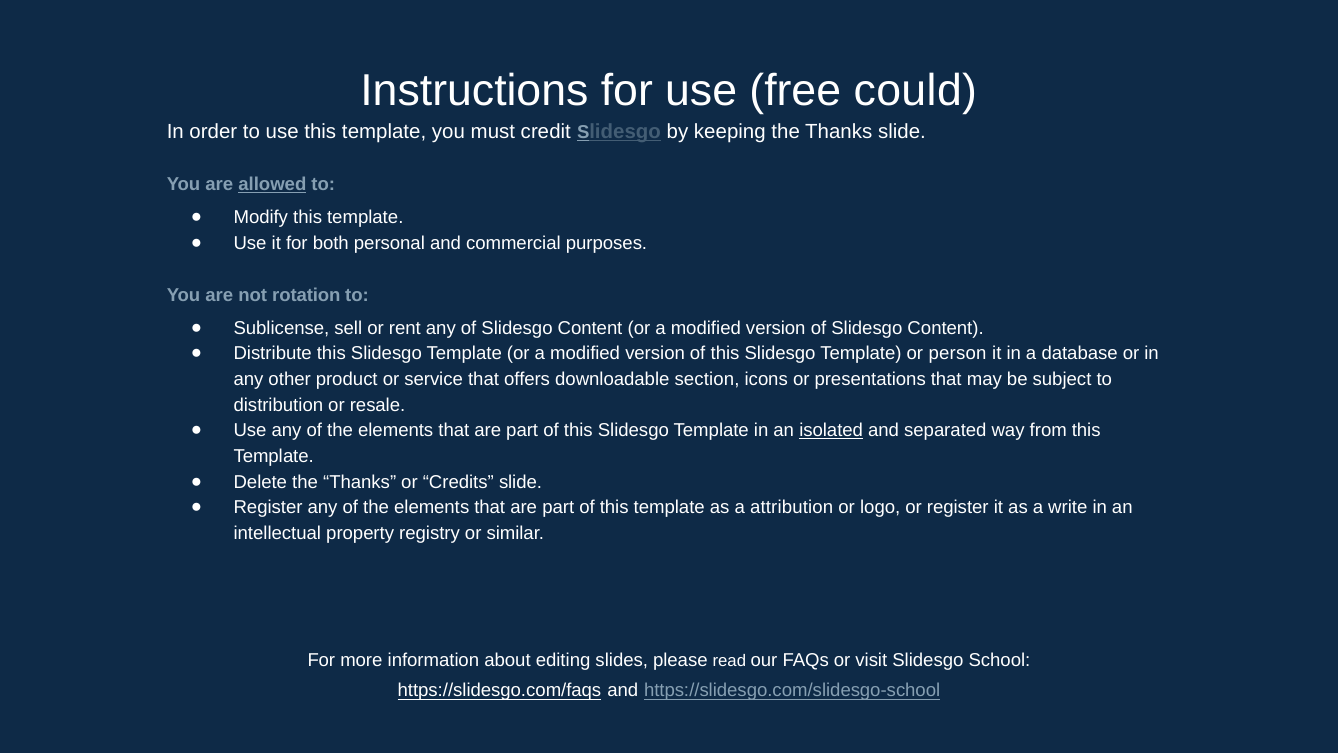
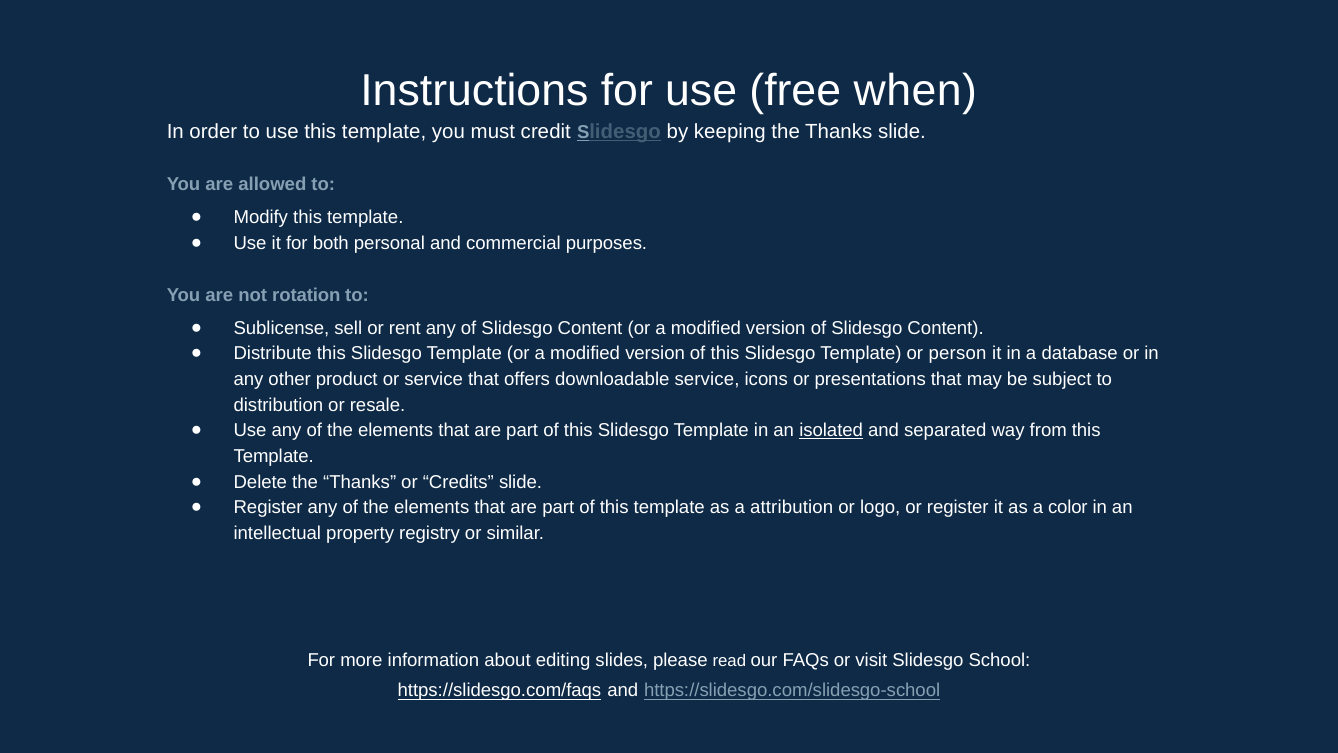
could: could -> when
allowed underline: present -> none
downloadable section: section -> service
write: write -> color
